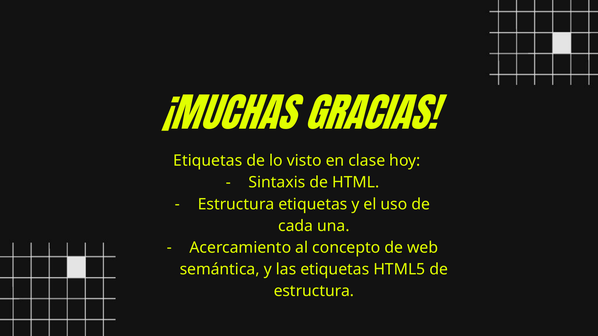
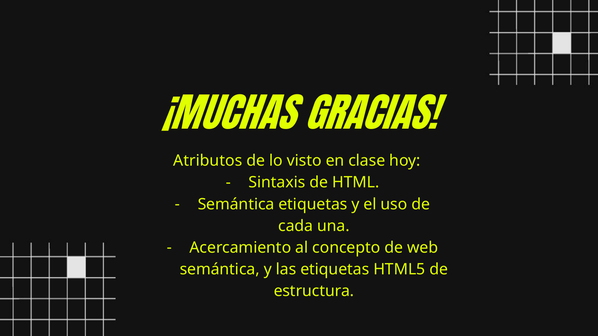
Etiquetas at (208, 161): Etiquetas -> Atributos
Estructura at (236, 204): Estructura -> Semántica
